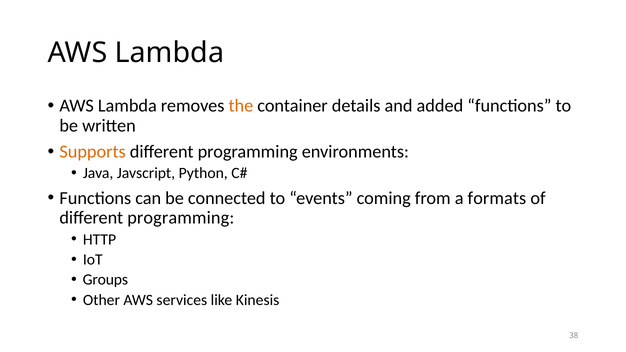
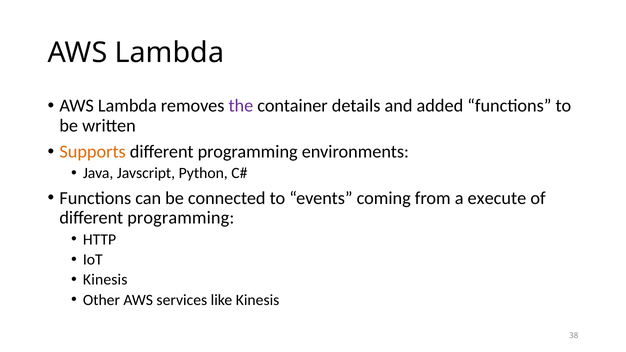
the colour: orange -> purple
formats: formats -> execute
Groups at (105, 280): Groups -> Kinesis
